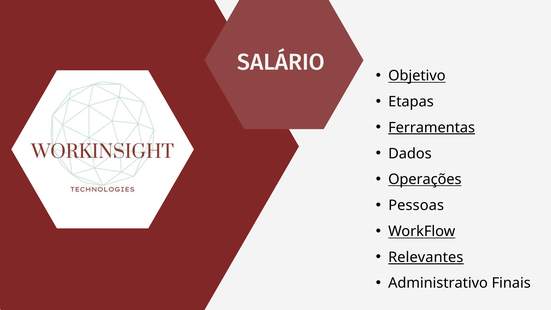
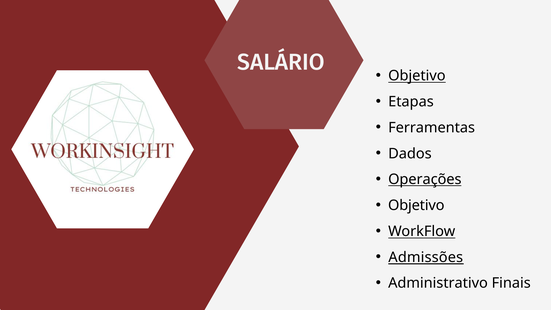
Ferramentas underline: present -> none
Pessoas at (416, 205): Pessoas -> Objetivo
Relevantes: Relevantes -> Admissões
